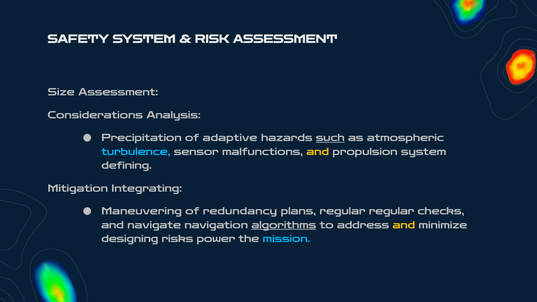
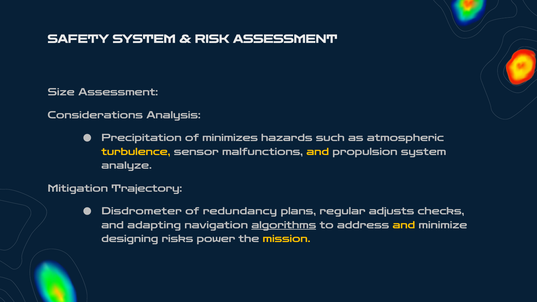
adaptive: adaptive -> minimizes
such underline: present -> none
turbulence colour: light blue -> yellow
defining: defining -> analyze
Integrating: Integrating -> Trajectory
Maneuvering: Maneuvering -> Disdrometer
regular regular: regular -> adjusts
navigate: navigate -> adapting
mission colour: light blue -> yellow
